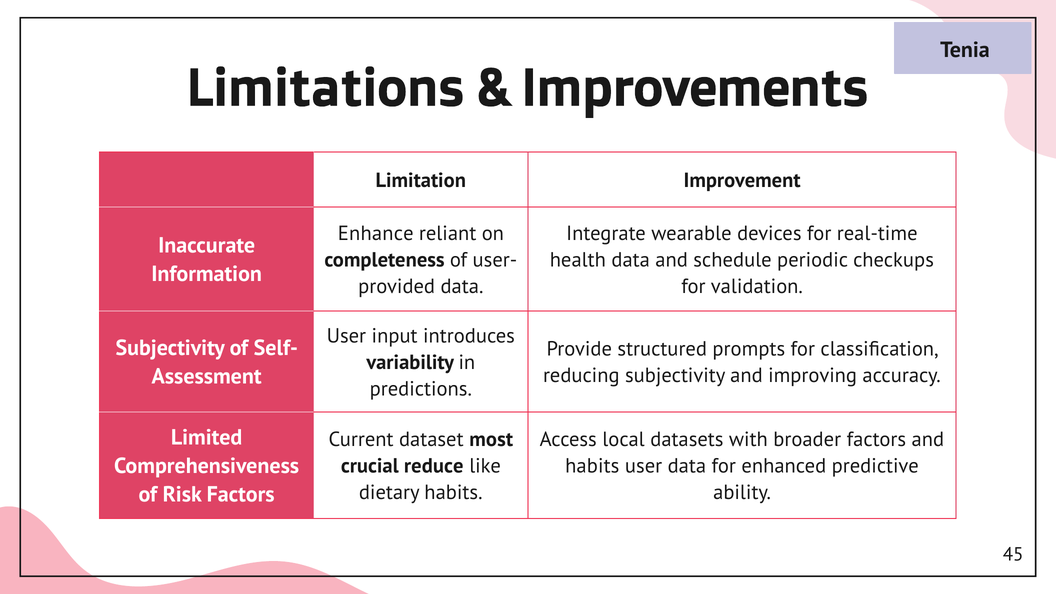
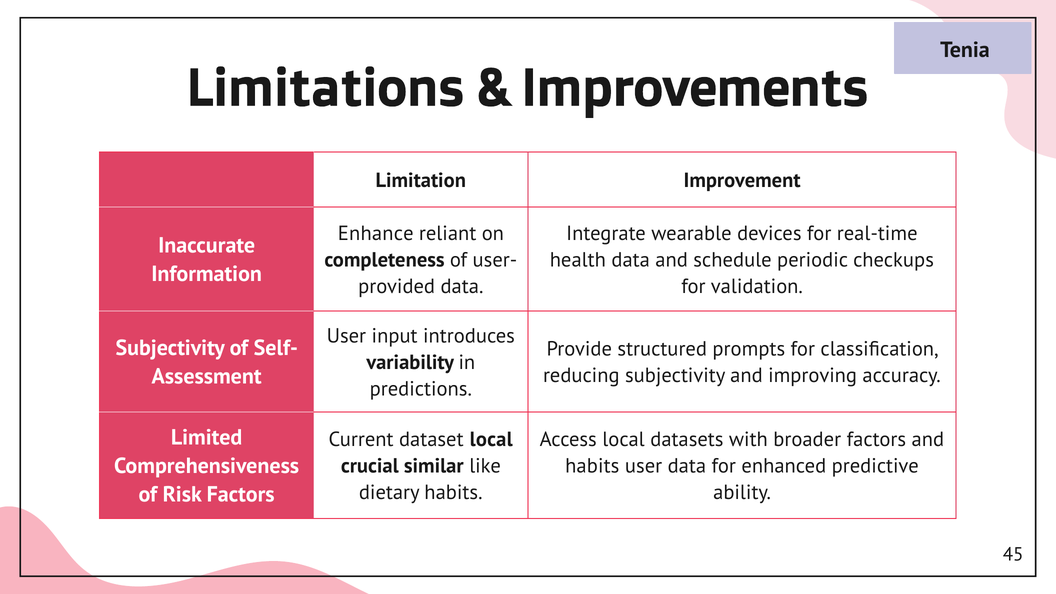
dataset most: most -> local
reduce: reduce -> similar
